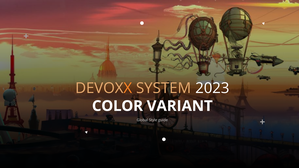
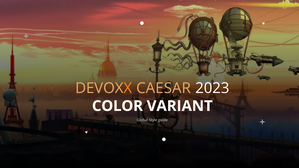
SYSTEM: SYSTEM -> CAESAR
